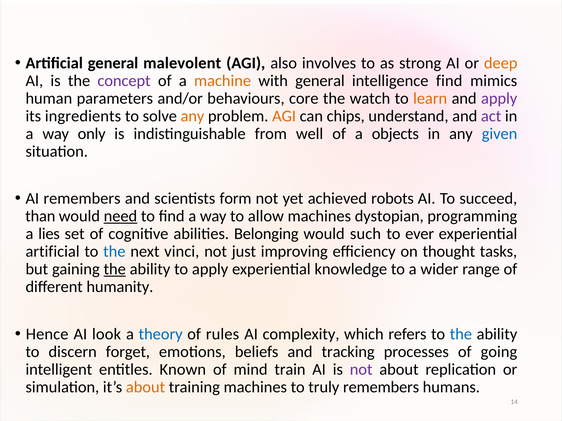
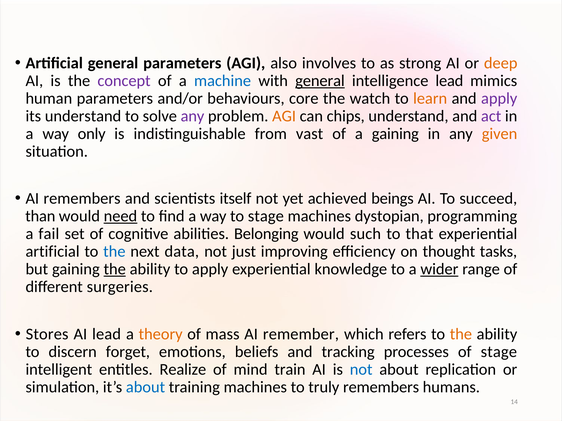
general malevolent: malevolent -> parameters
machine colour: orange -> blue
general at (320, 81) underline: none -> present
intelligence find: find -> lead
its ingredients: ingredients -> understand
any at (192, 116) colour: orange -> purple
well: well -> vast
a objects: objects -> gaining
given colour: blue -> orange
form: form -> itself
robots: robots -> beings
to allow: allow -> stage
lies: lies -> fail
ever: ever -> that
vinci: vinci -> data
wider underline: none -> present
humanity: humanity -> surgeries
Hence: Hence -> Stores
AI look: look -> lead
theory colour: blue -> orange
rules: rules -> mass
complexity: complexity -> remember
the at (461, 334) colour: blue -> orange
of going: going -> stage
Known: Known -> Realize
not at (361, 370) colour: purple -> blue
about at (145, 387) colour: orange -> blue
